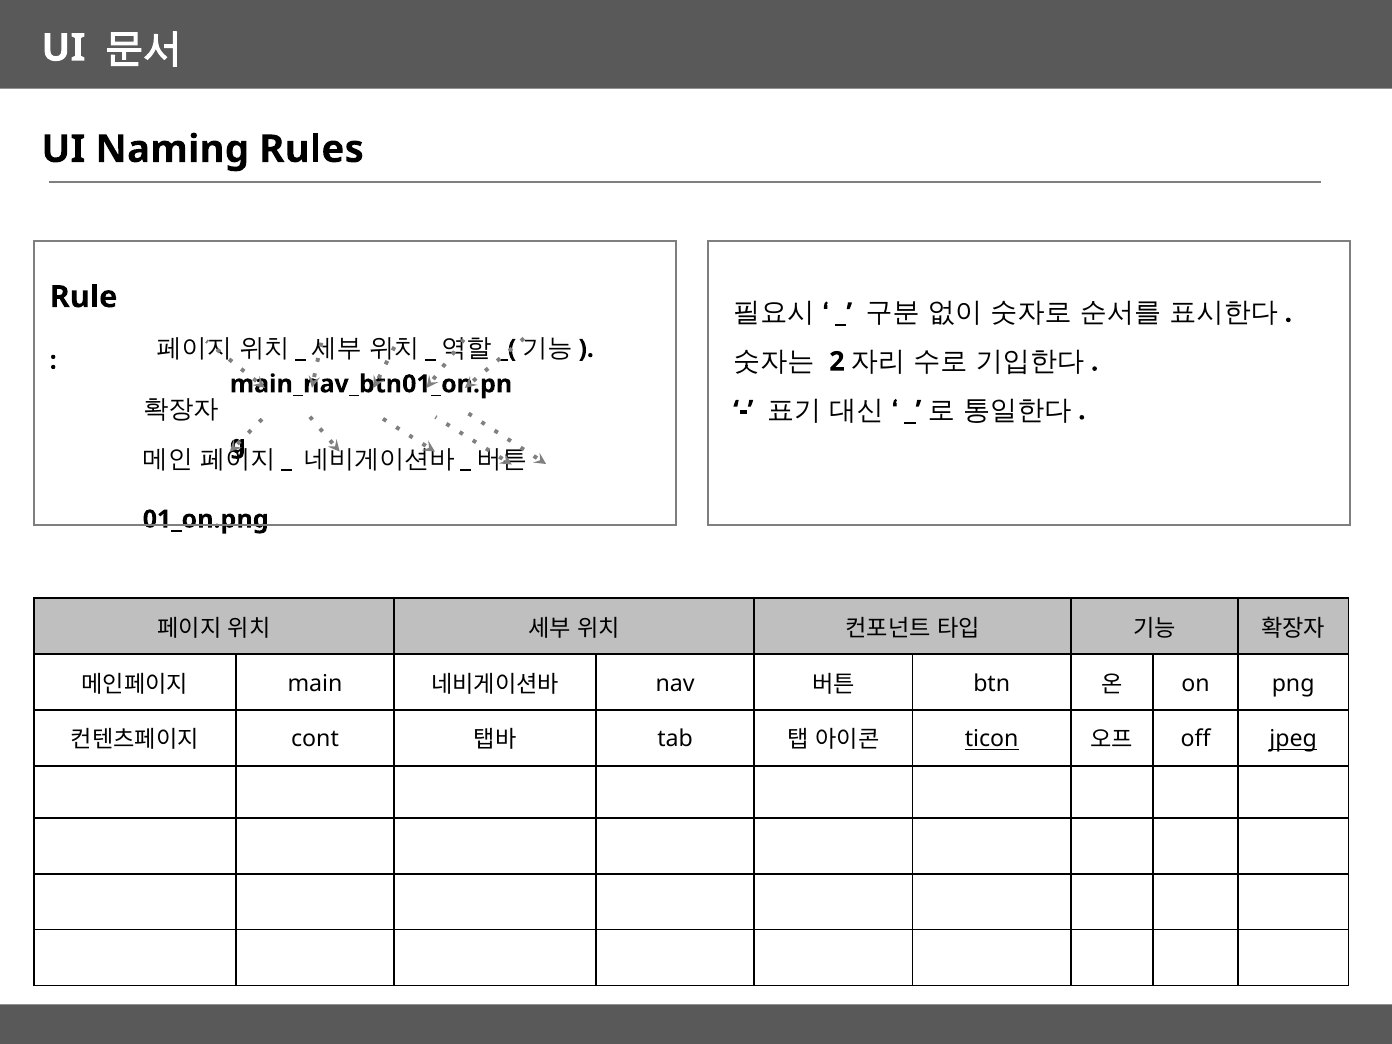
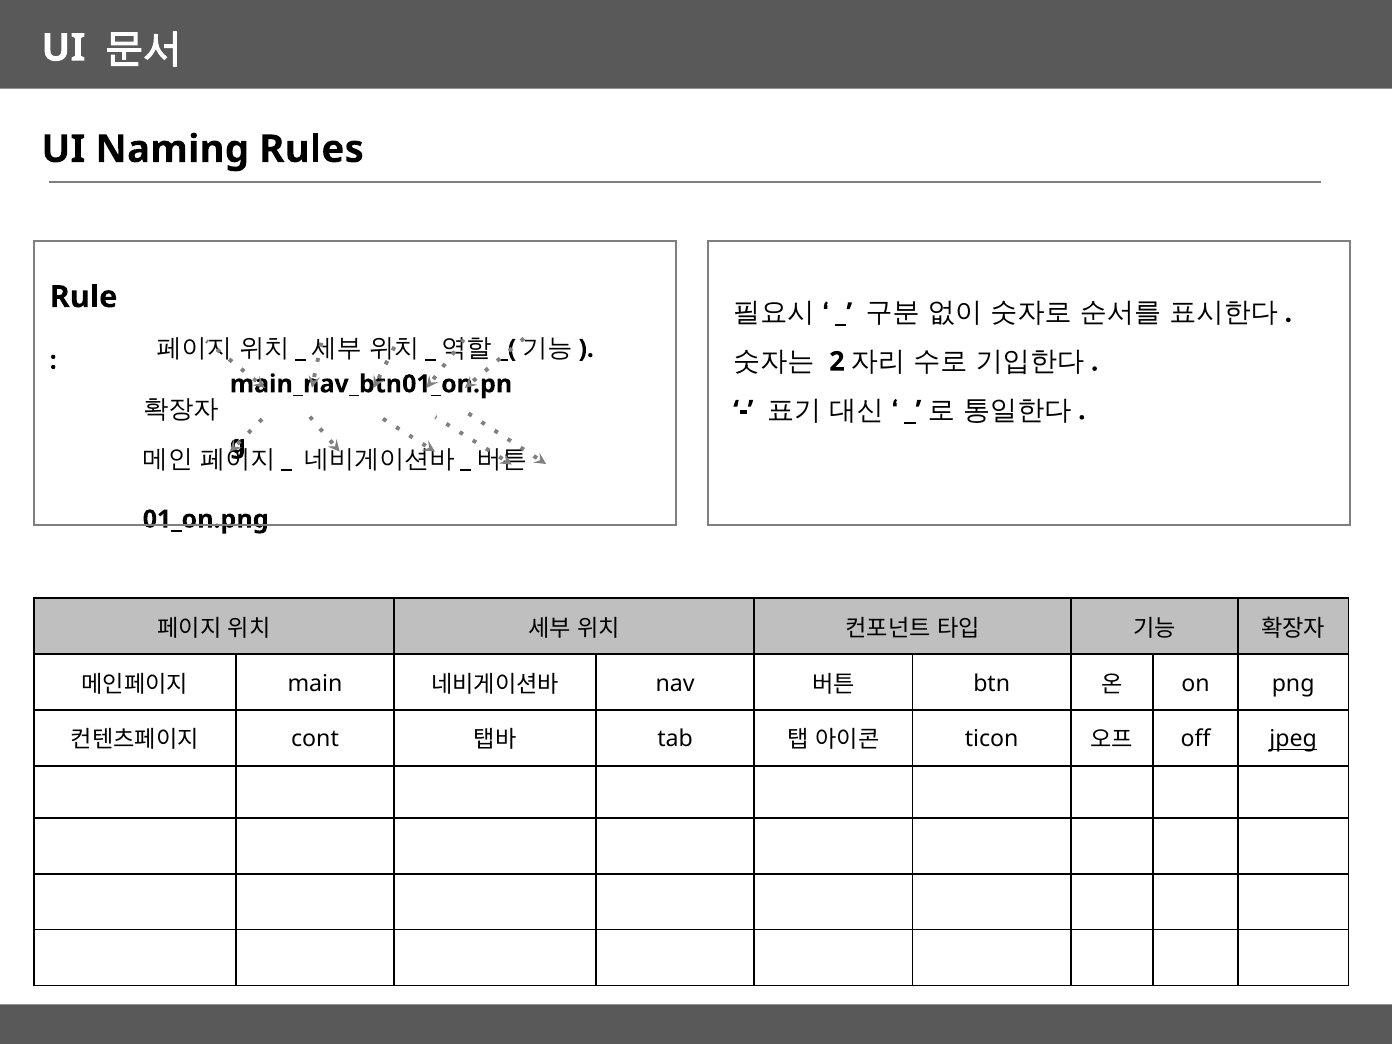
ticon underline: present -> none
